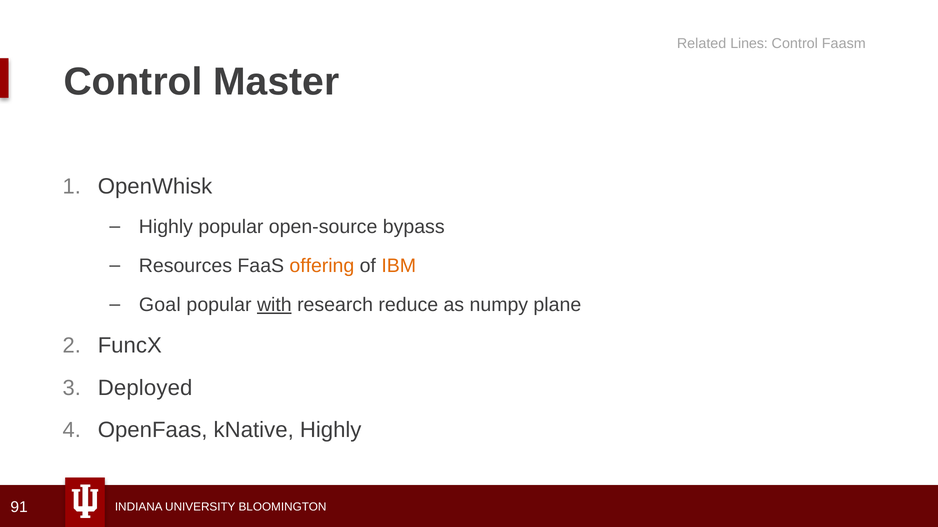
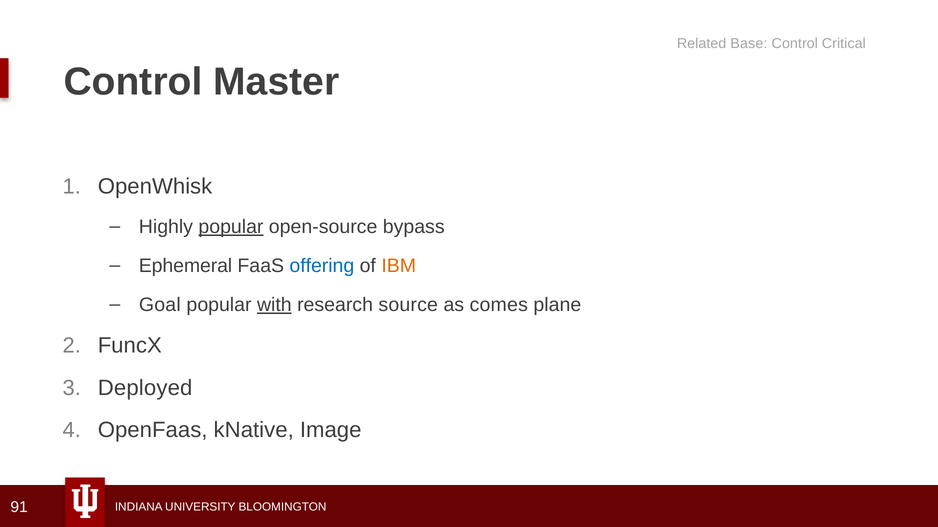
Lines: Lines -> Base
Faasm: Faasm -> Critical
popular at (231, 227) underline: none -> present
Resources: Resources -> Ephemeral
offering colour: orange -> blue
reduce: reduce -> source
numpy: numpy -> comes
kNative Highly: Highly -> Image
